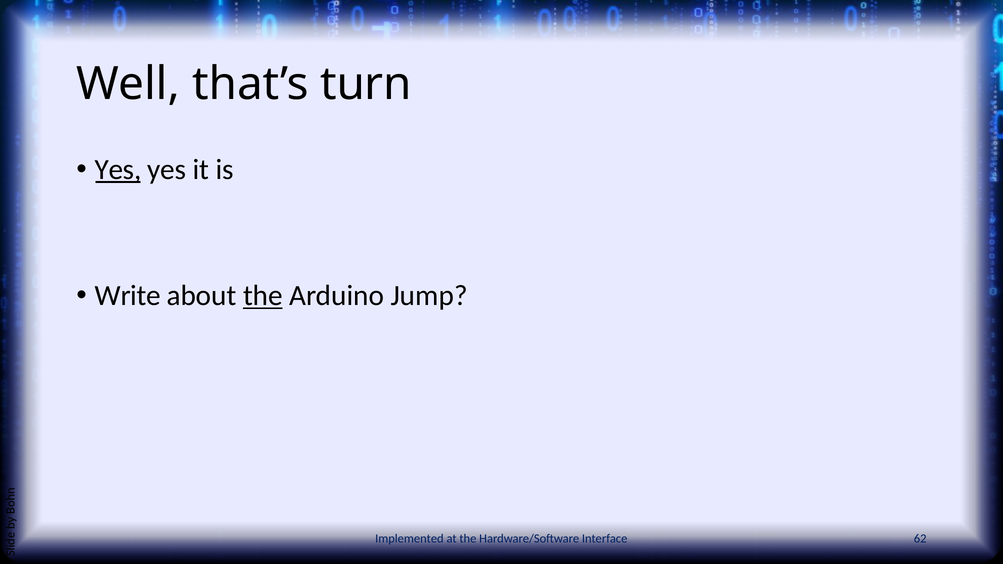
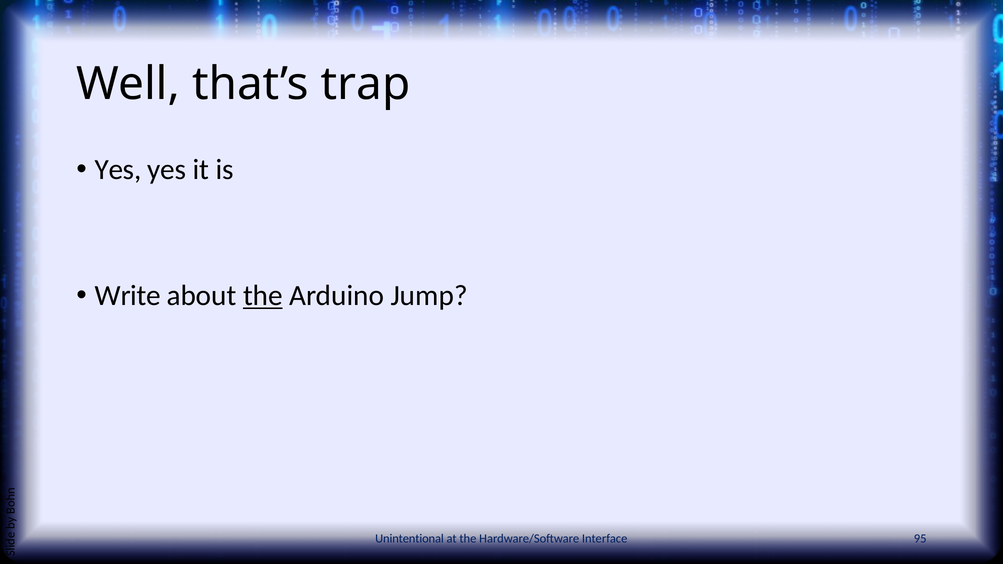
turn: turn -> trap
Yes at (118, 170) underline: present -> none
Implemented: Implemented -> Unintentional
62: 62 -> 95
